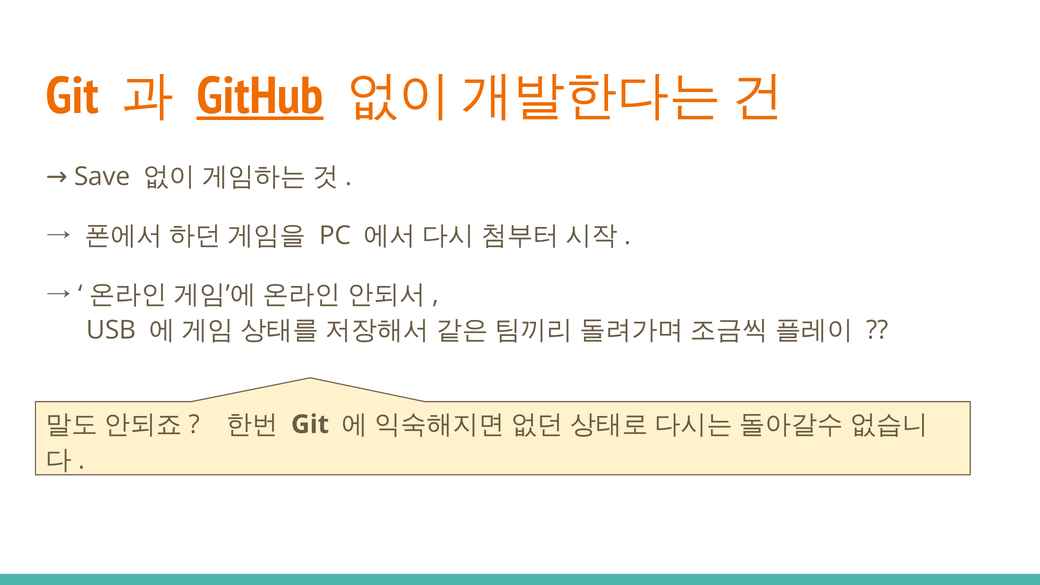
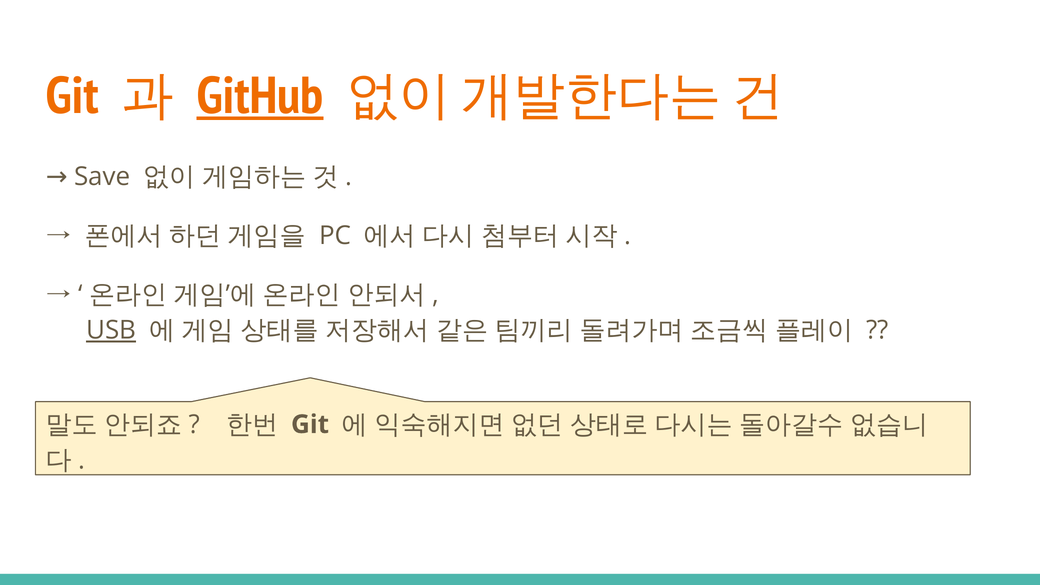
USB underline: none -> present
